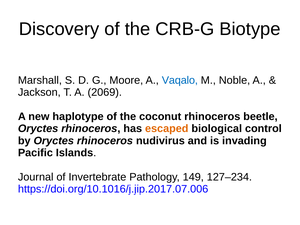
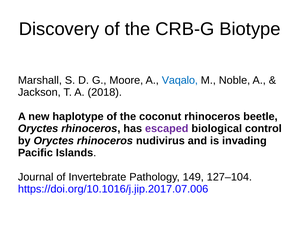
2069: 2069 -> 2018
escaped colour: orange -> purple
127–234: 127–234 -> 127–104
